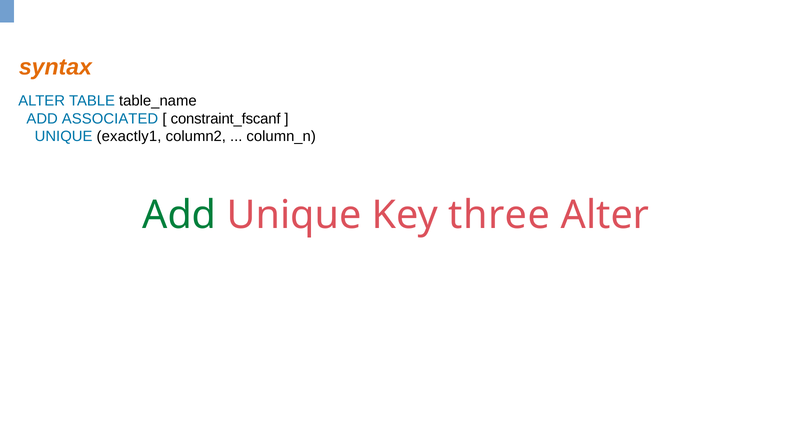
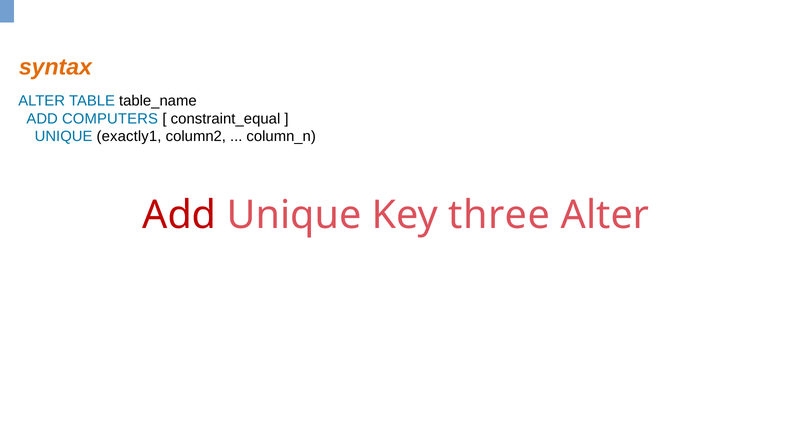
ASSOCIATED: ASSOCIATED -> COMPUTERS
constraint_fscanf: constraint_fscanf -> constraint_equal
Add at (179, 215) colour: green -> red
